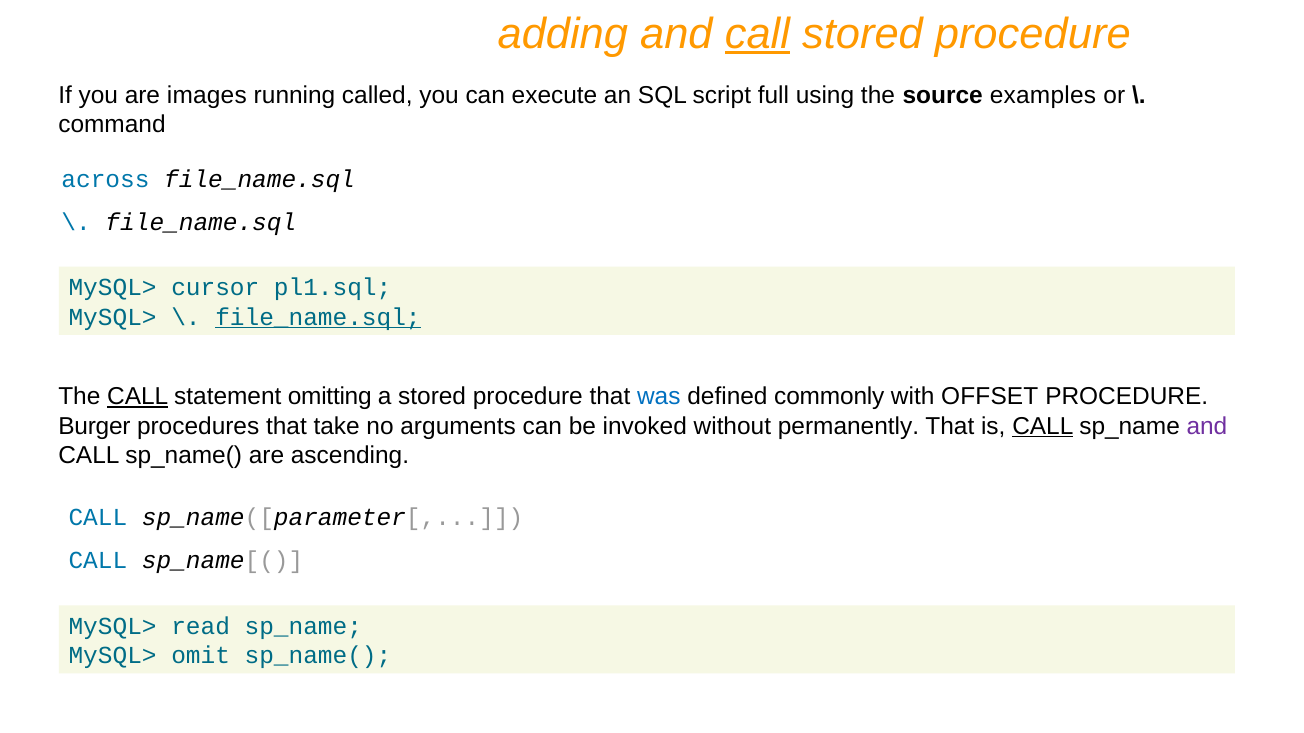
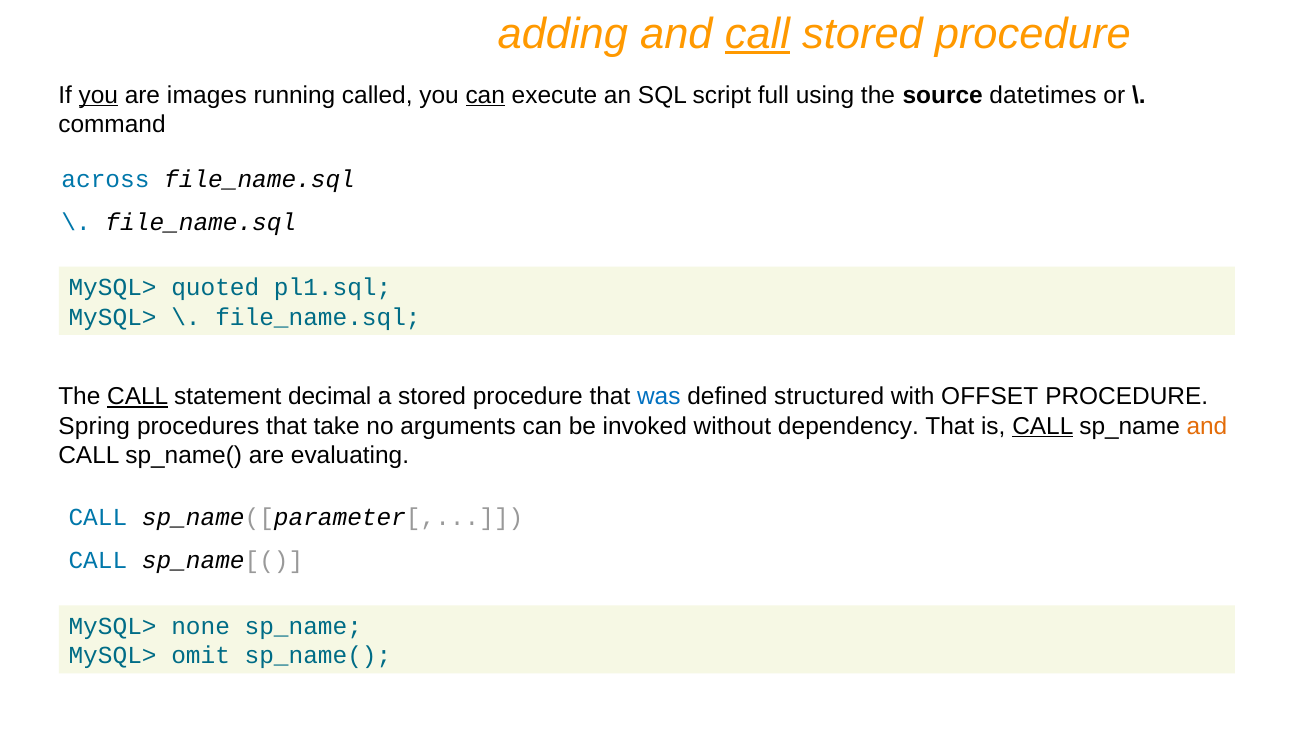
you at (98, 95) underline: none -> present
can at (485, 95) underline: none -> present
examples: examples -> datetimes
cursor: cursor -> quoted
file_name.sql at (318, 317) underline: present -> none
omitting: omitting -> decimal
commonly: commonly -> structured
Burger: Burger -> Spring
permanently: permanently -> dependency
and at (1207, 426) colour: purple -> orange
ascending: ascending -> evaluating
read: read -> none
